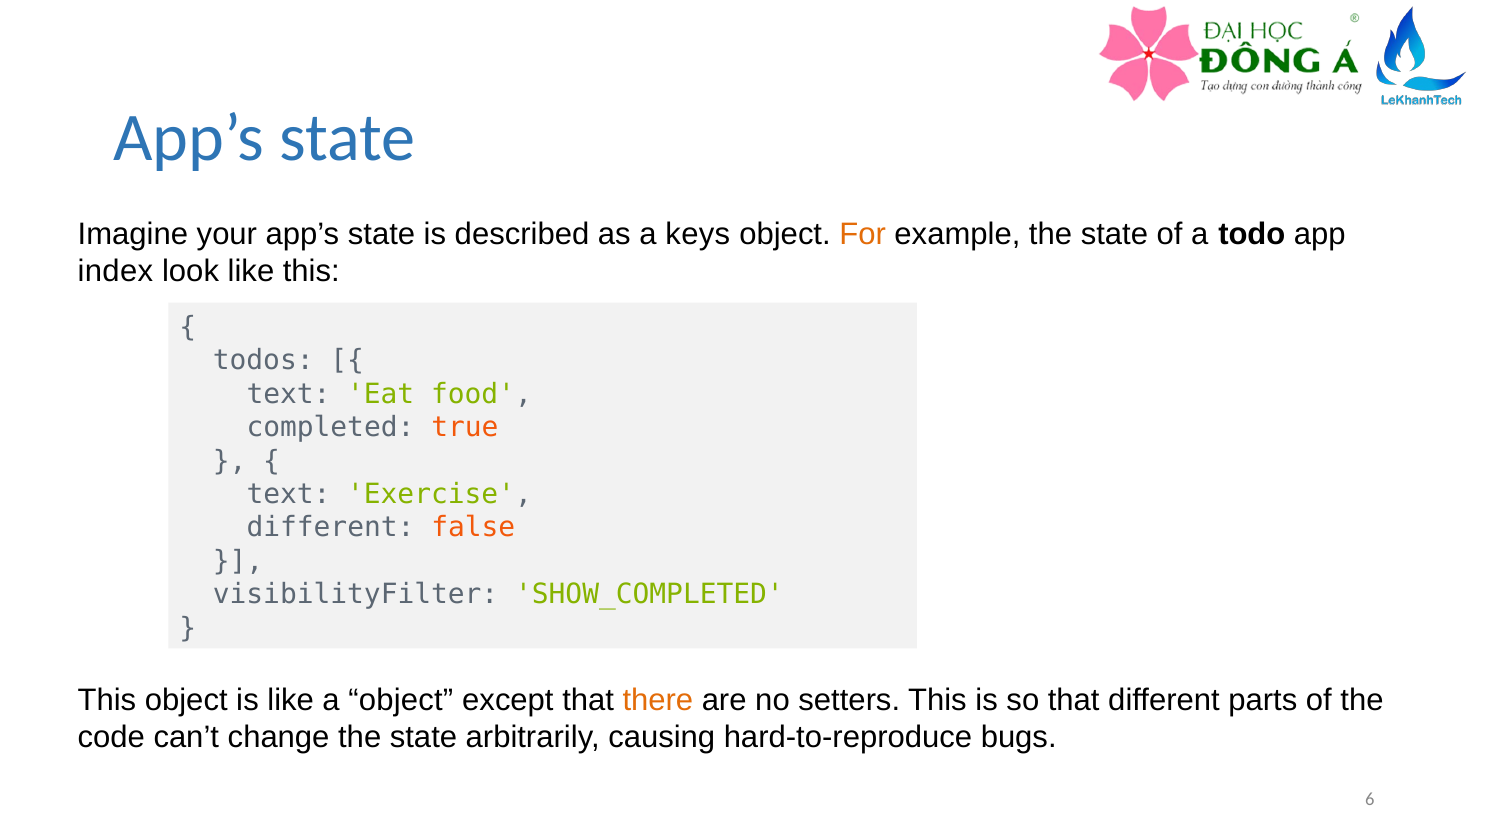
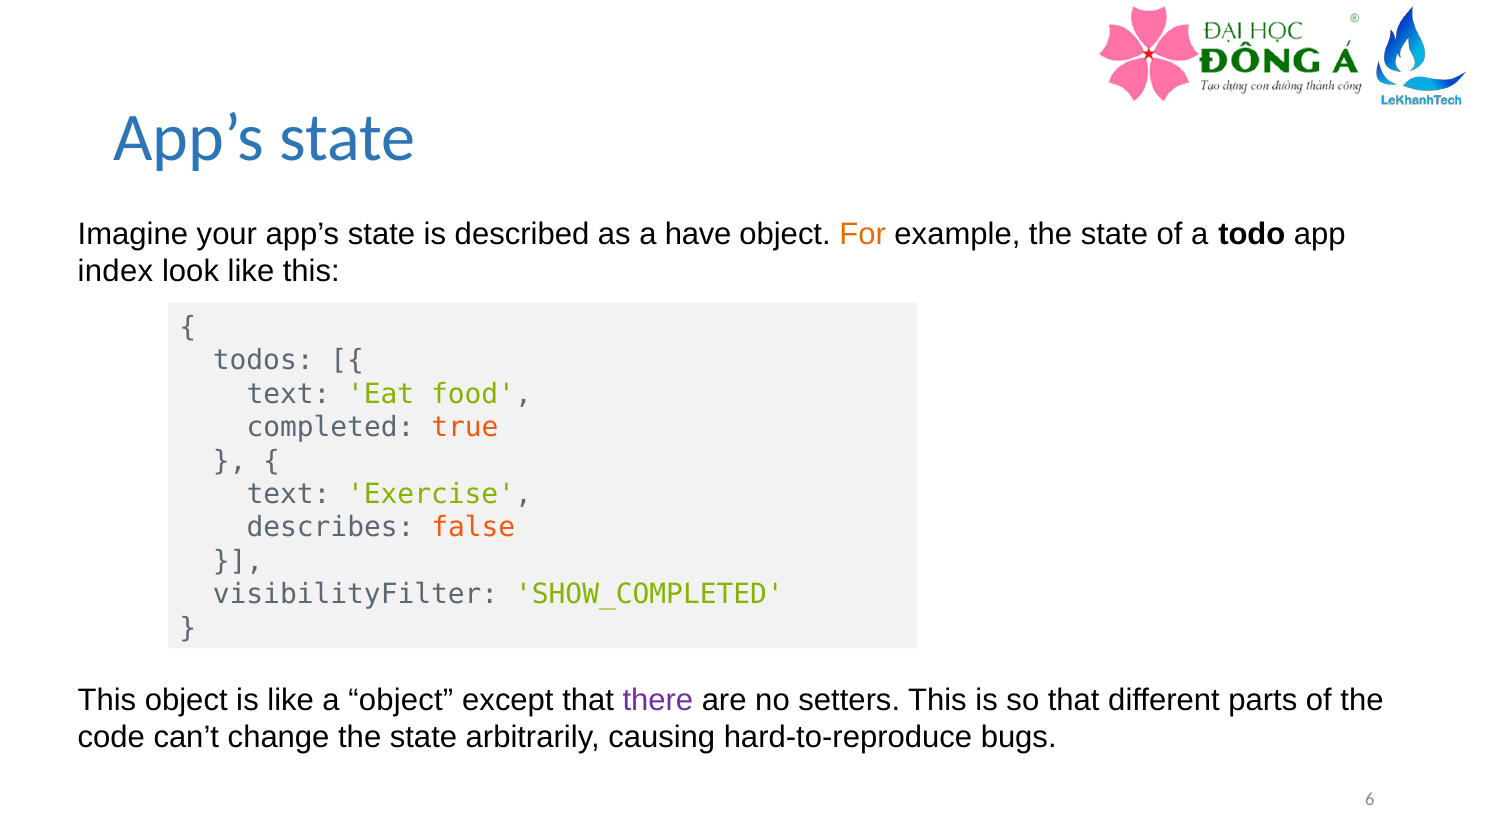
keys: keys -> have
different at (330, 528): different -> describes
there colour: orange -> purple
